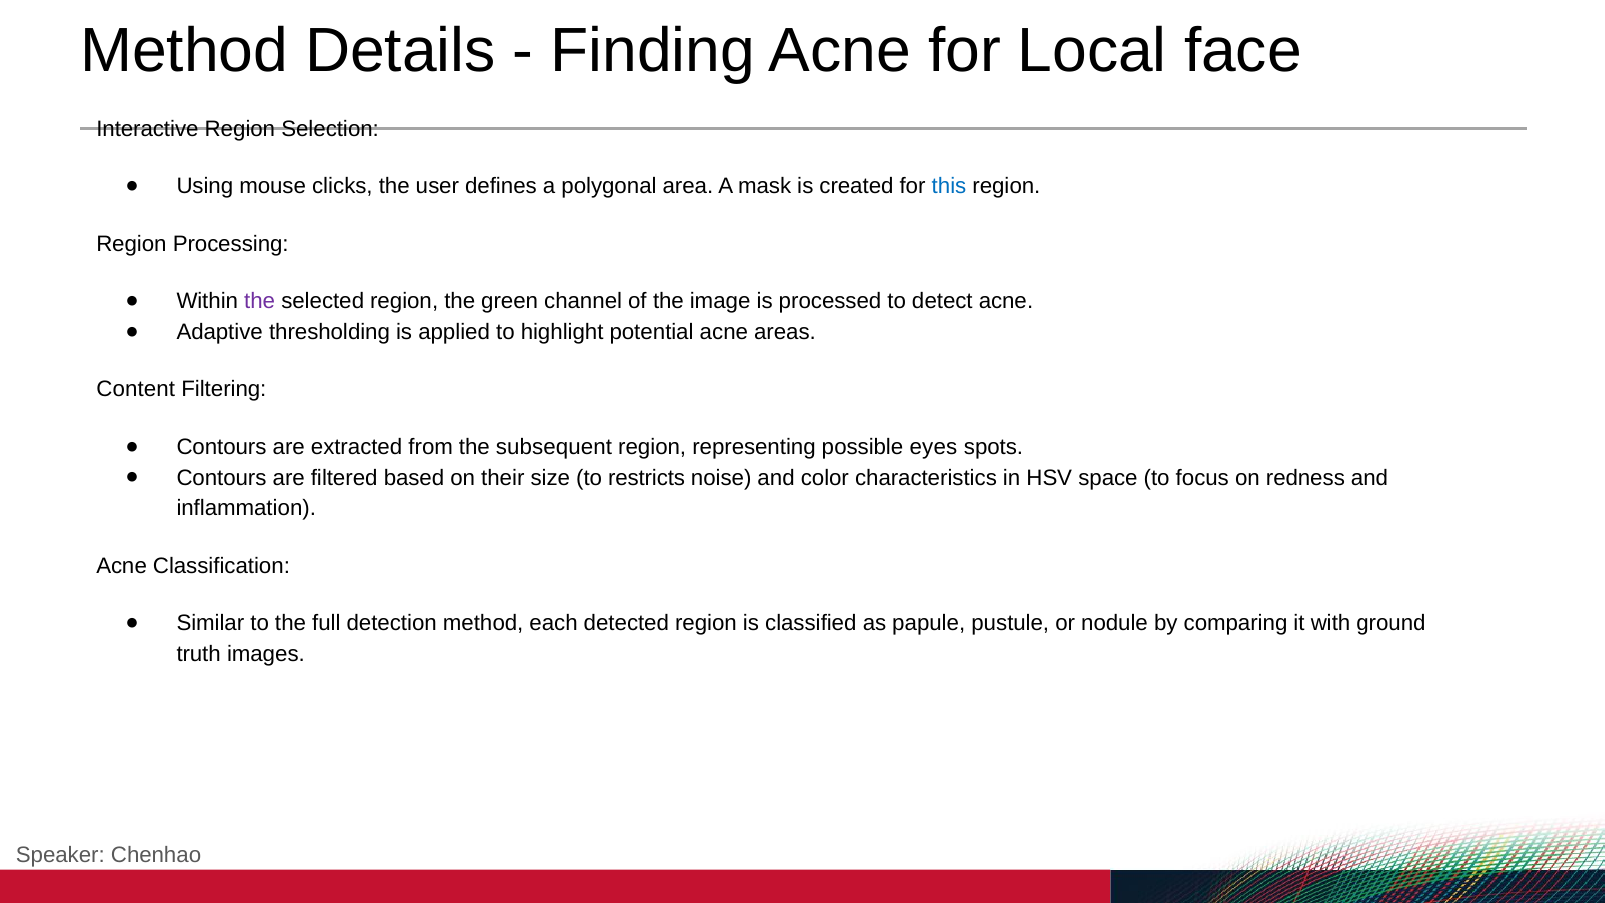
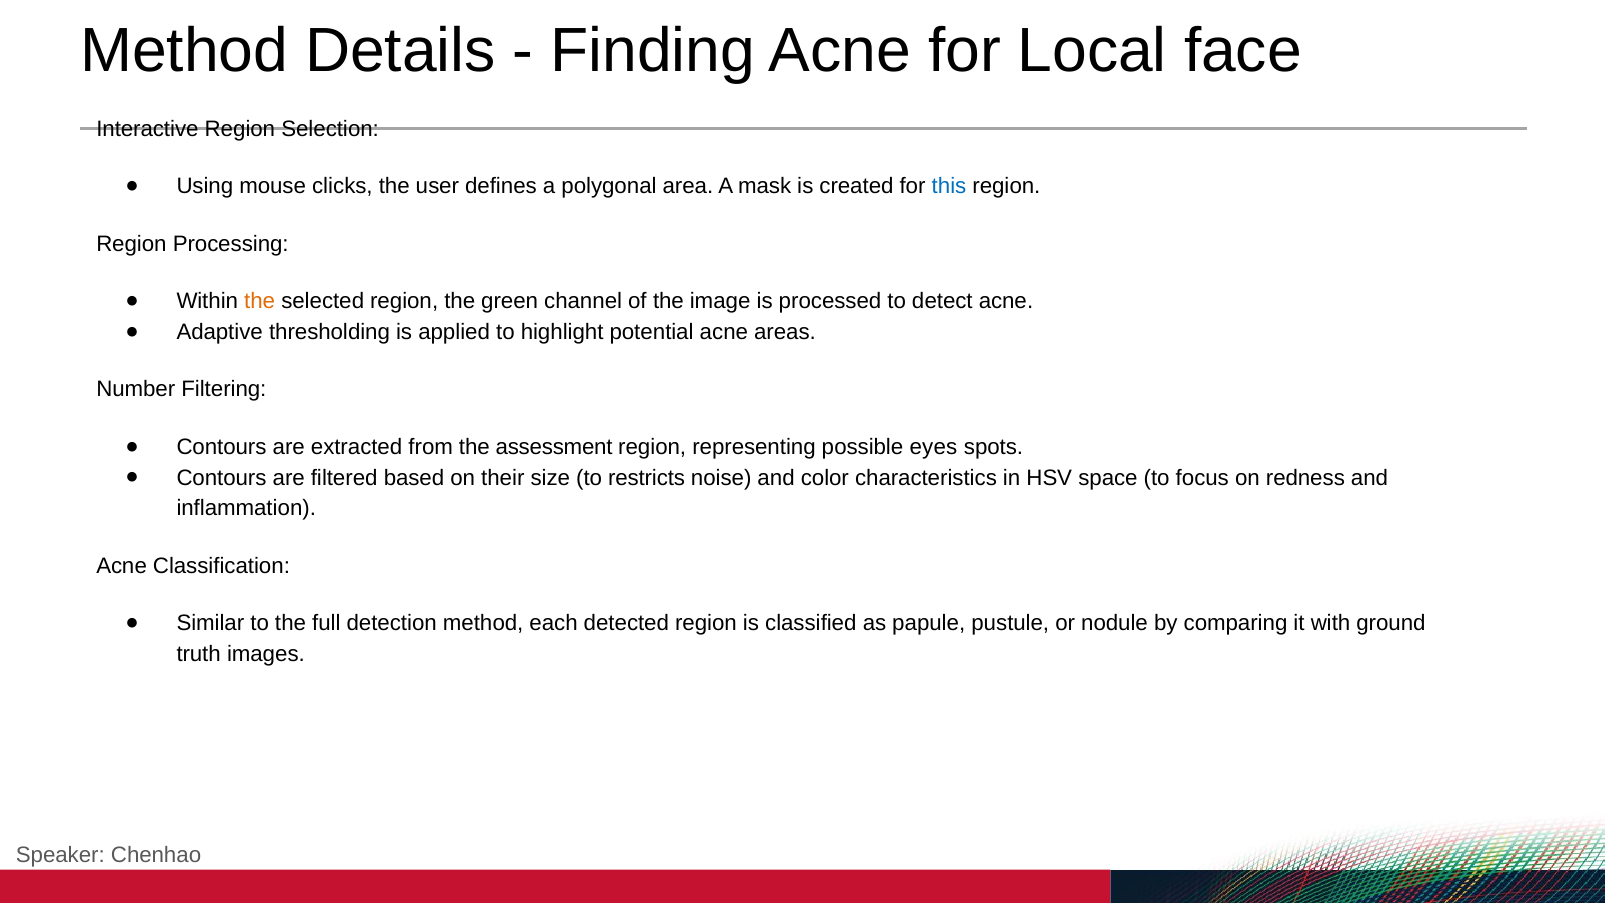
the at (260, 301) colour: purple -> orange
Content: Content -> Number
subsequent: subsequent -> assessment
